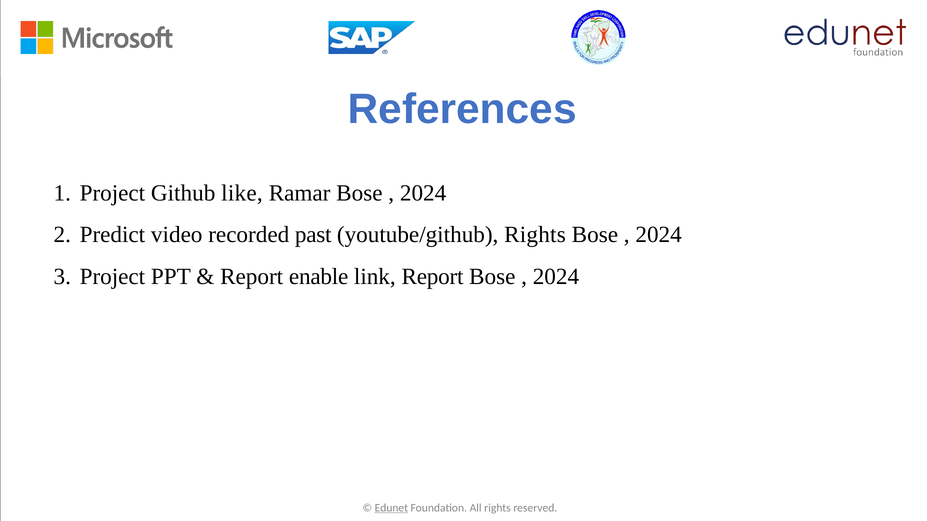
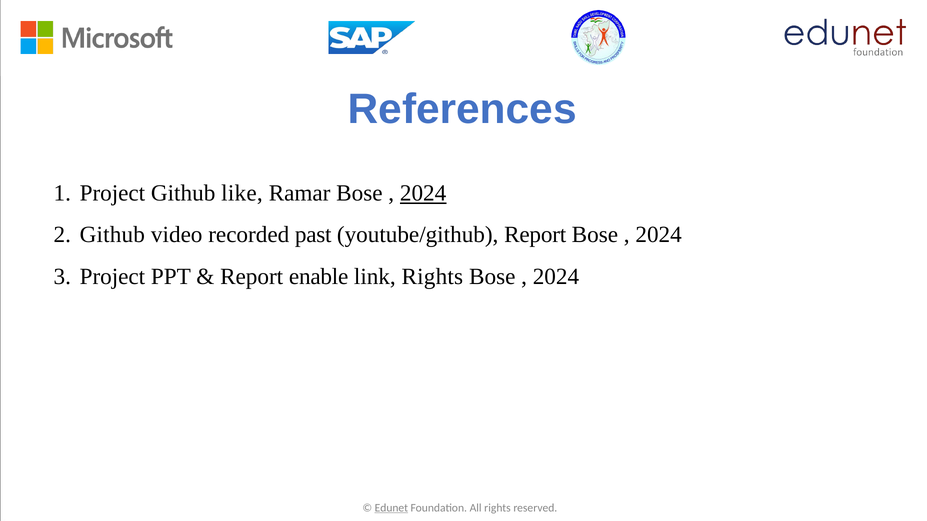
2024 at (423, 193) underline: none -> present
Predict at (112, 235): Predict -> Github
youtube/github Rights: Rights -> Report
link Report: Report -> Rights
